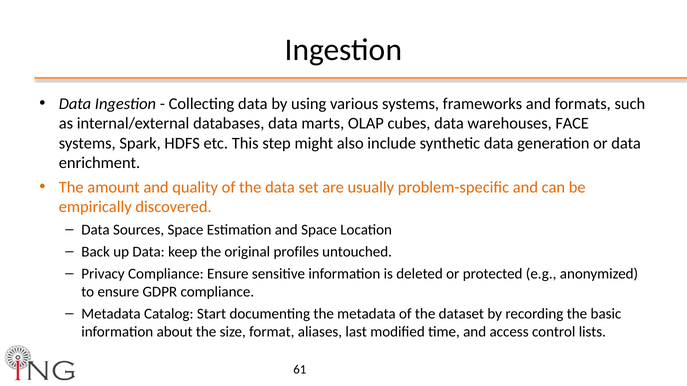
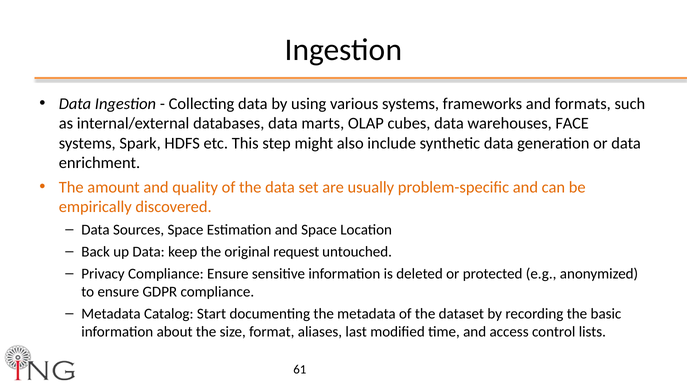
profiles: profiles -> request
